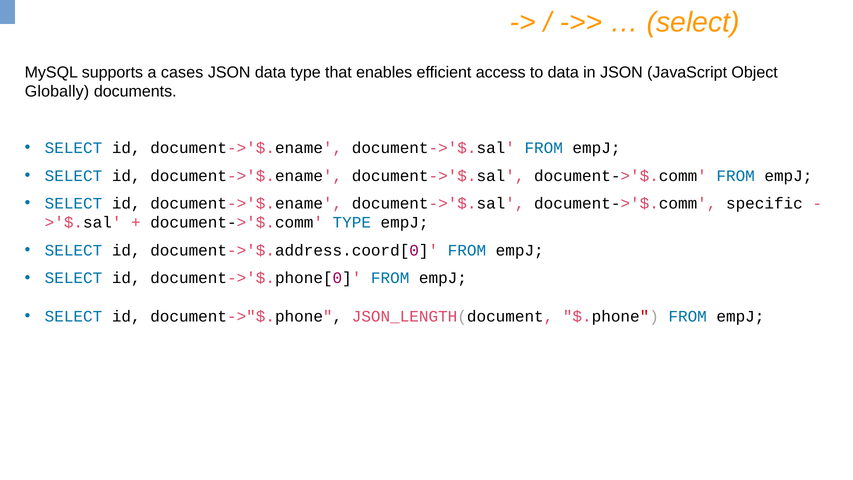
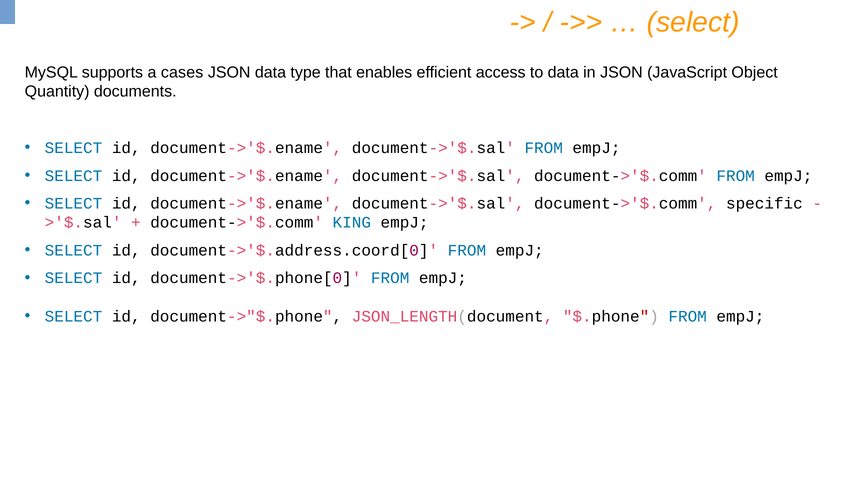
Globally: Globally -> Quantity
document->'$.comm TYPE: TYPE -> KING
